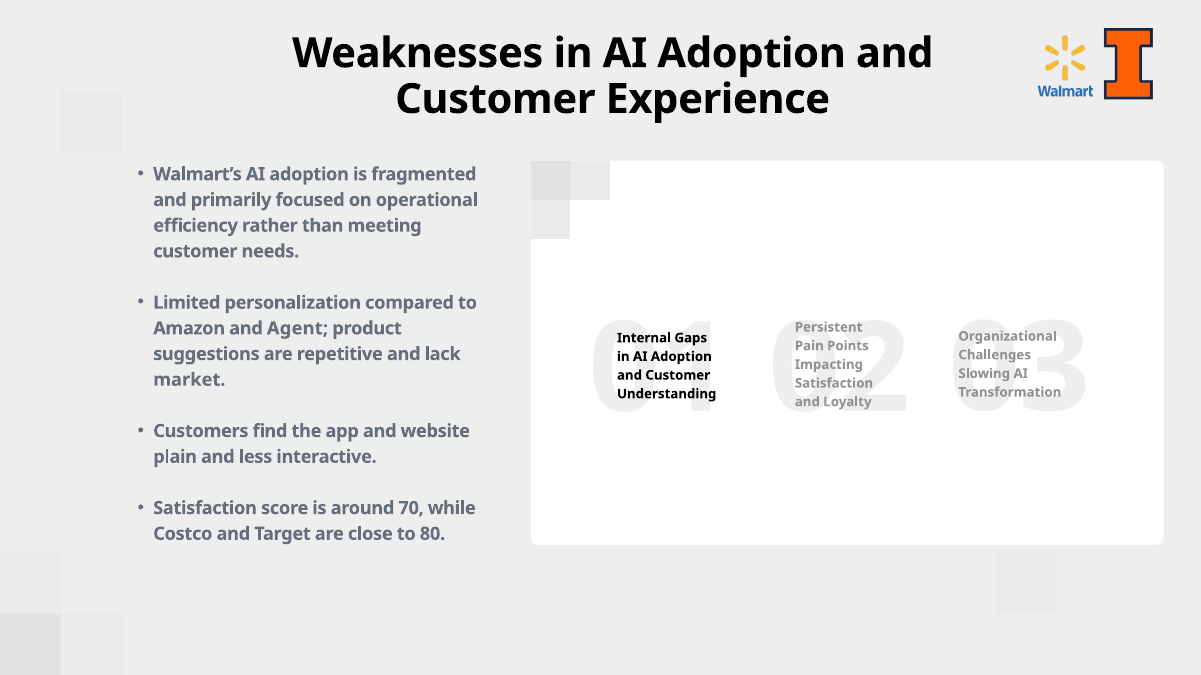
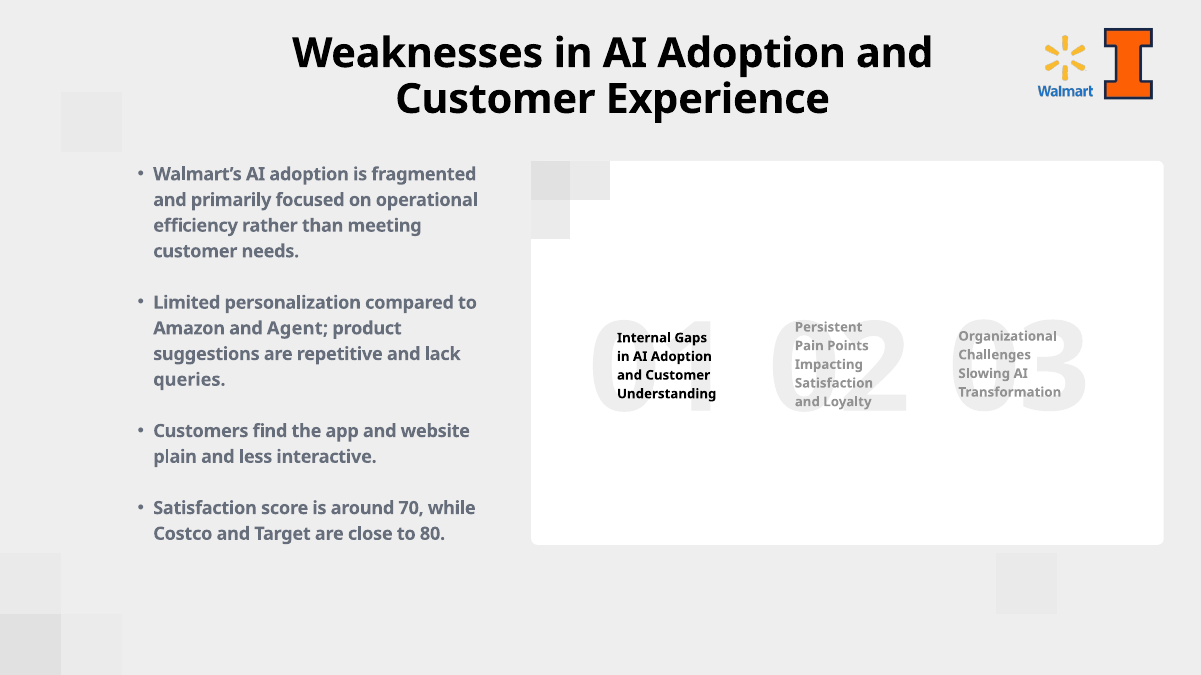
market: market -> queries
